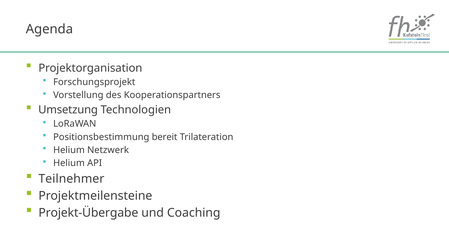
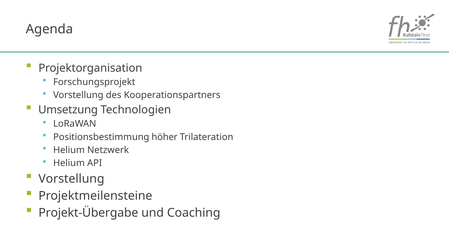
bereit: bereit -> höher
Teilnehmer at (71, 179): Teilnehmer -> Vorstellung
